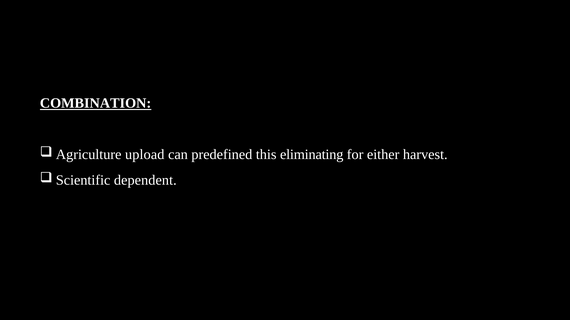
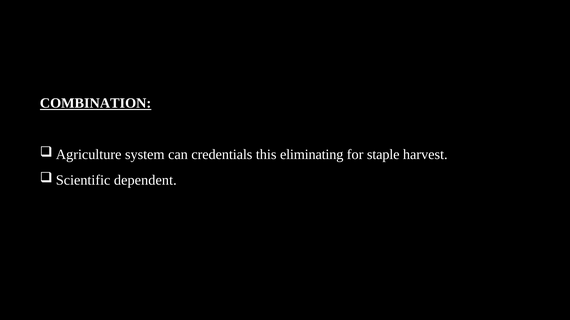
upload: upload -> system
predefined: predefined -> credentials
either: either -> staple
